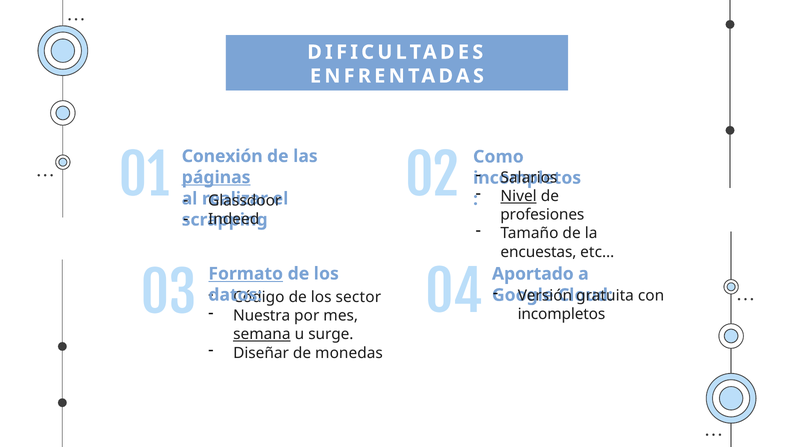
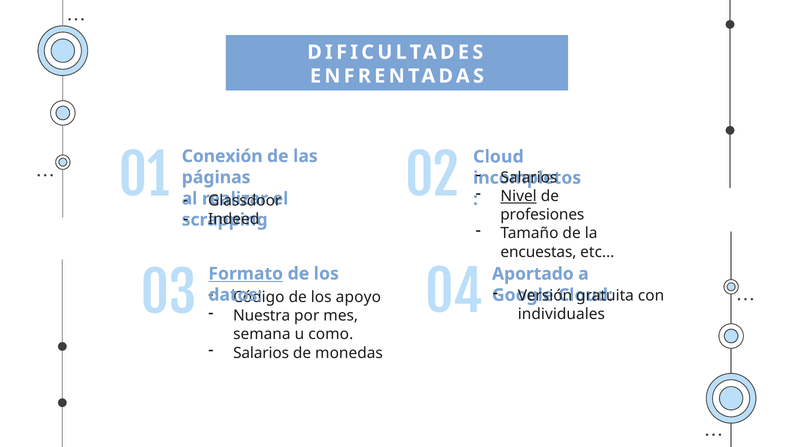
Como at (498, 157): Como -> Cloud
páginas underline: present -> none
sector: sector -> apoyo
incompletos at (561, 314): incompletos -> individuales
semana underline: present -> none
surge: surge -> como
Diseñar at (261, 353): Diseñar -> Salarios
